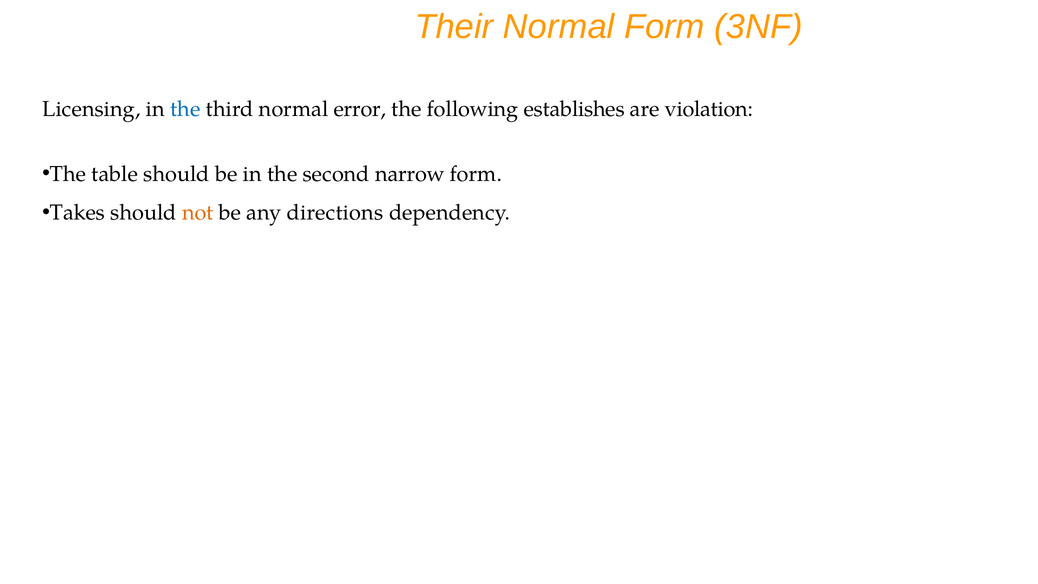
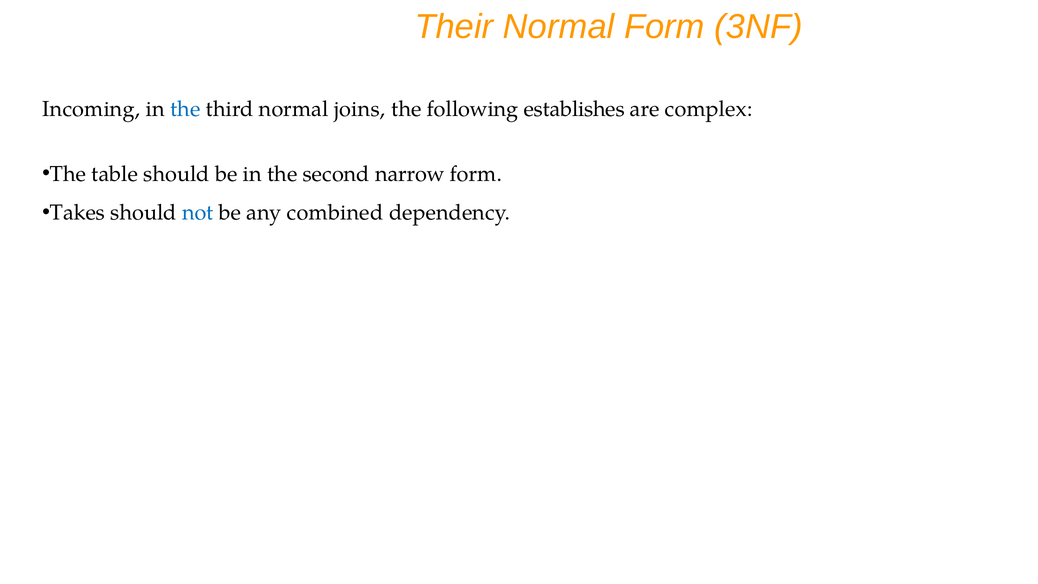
Licensing: Licensing -> Incoming
error: error -> joins
violation: violation -> complex
not colour: orange -> blue
directions: directions -> combined
